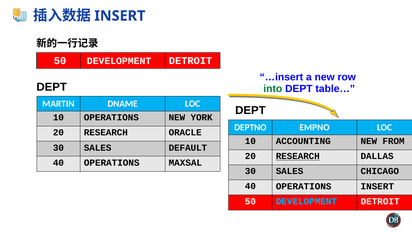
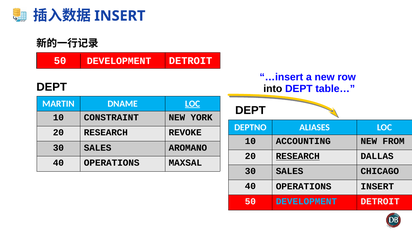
into colour: green -> black
LOC at (193, 104) underline: none -> present
10 OPERATIONS: OPERATIONS -> CONSTRAINT
EMPNO: EMPNO -> ALIASES
ORACLE: ORACLE -> REVOKE
DEFAULT: DEFAULT -> AROMANO
